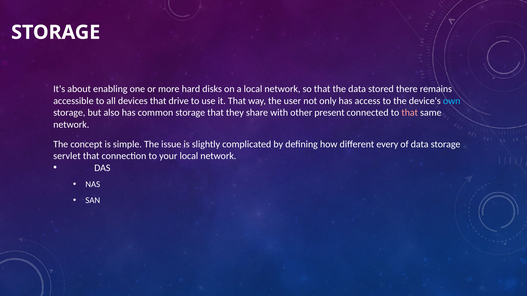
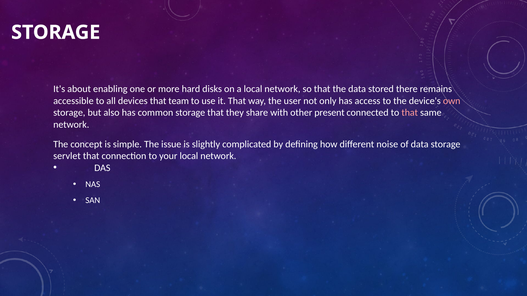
drive: drive -> team
own colour: light blue -> pink
every: every -> noise
